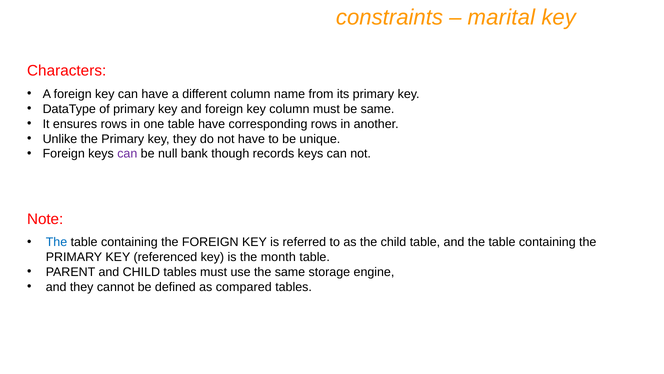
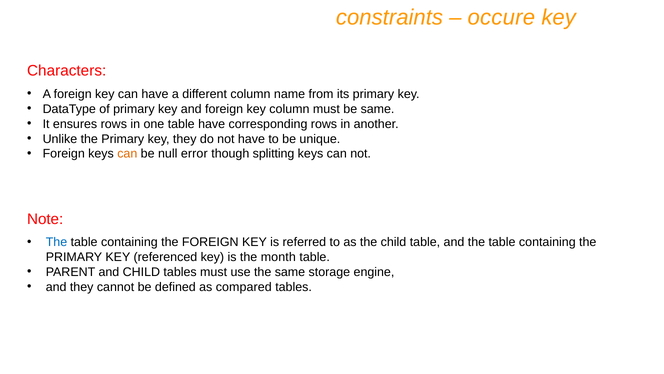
marital: marital -> occure
can at (127, 154) colour: purple -> orange
bank: bank -> error
records: records -> splitting
